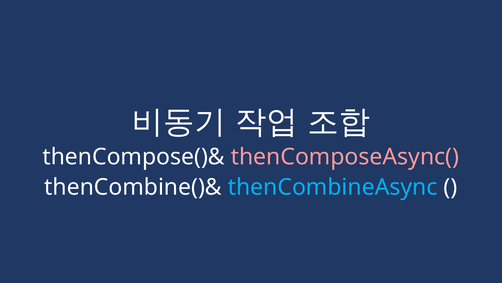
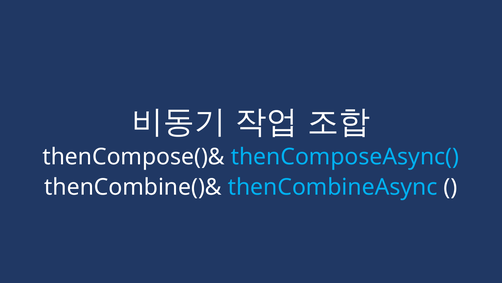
thenComposeAsync( colour: pink -> light blue
